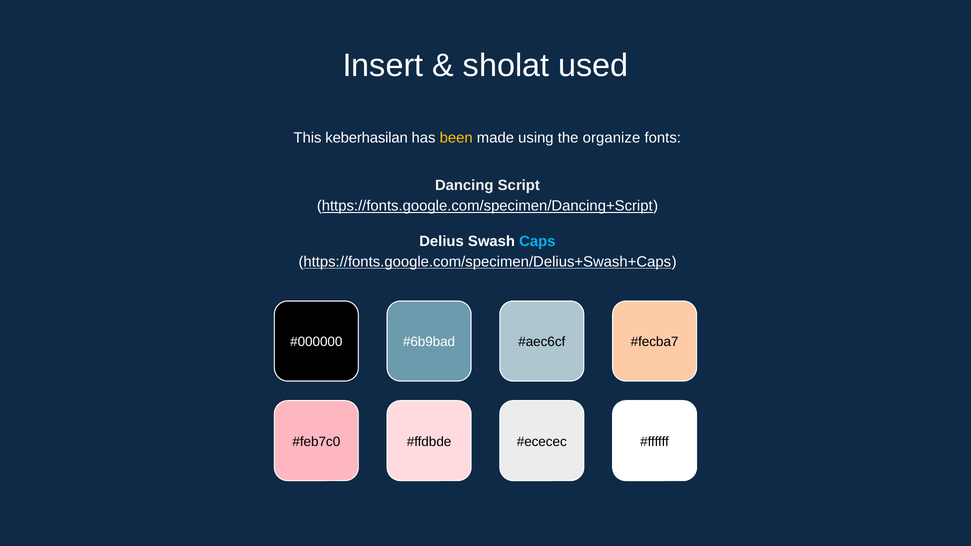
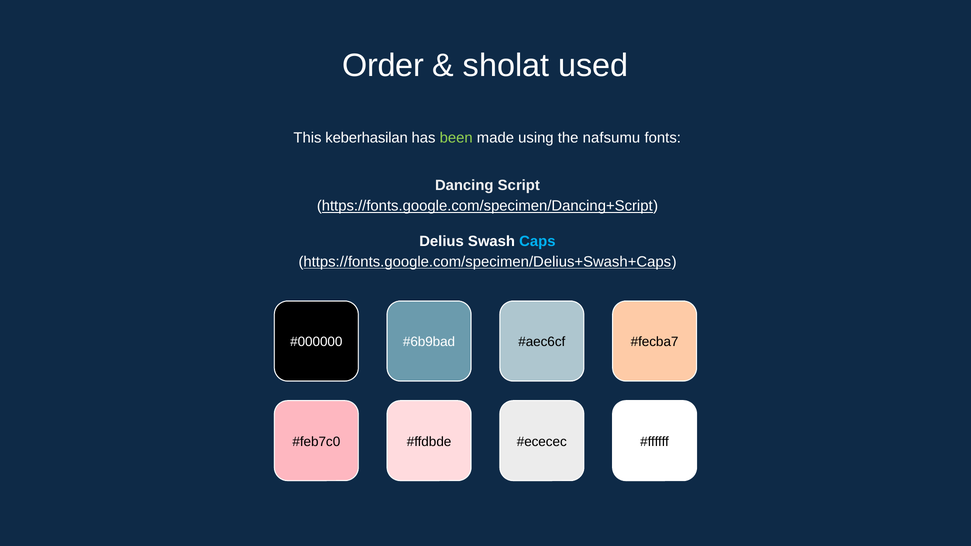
Insert: Insert -> Order
been colour: yellow -> light green
organize: organize -> nafsumu
